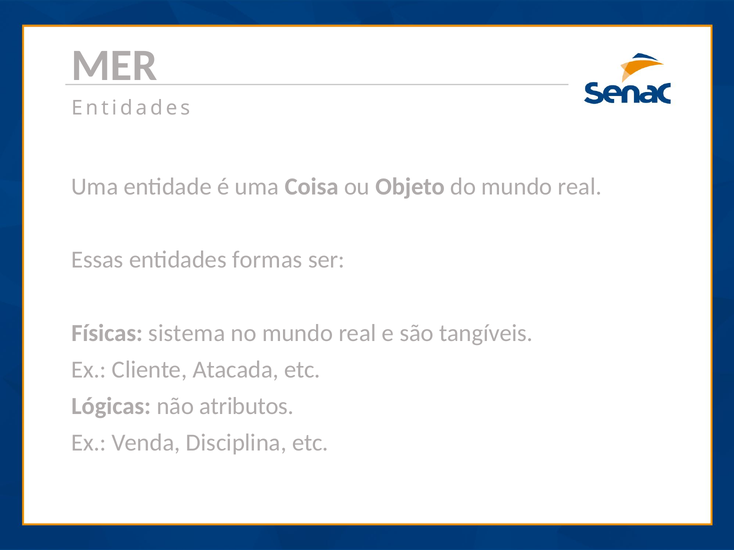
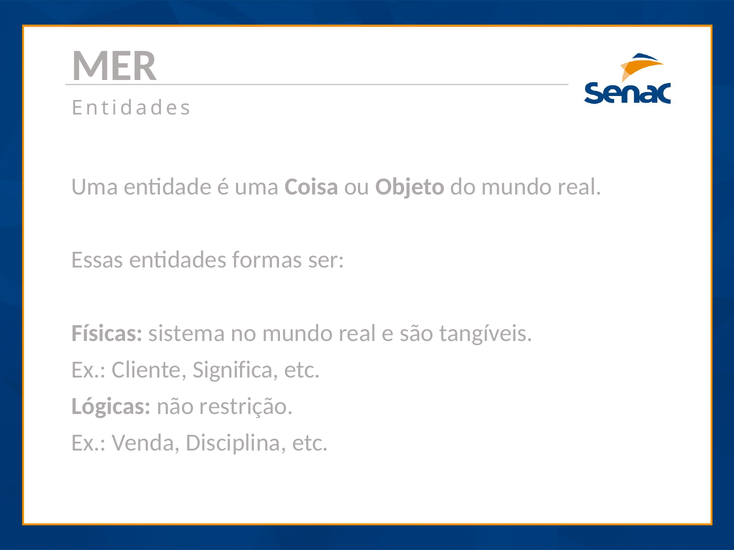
Atacada: Atacada -> Significa
atributos: atributos -> restrição
